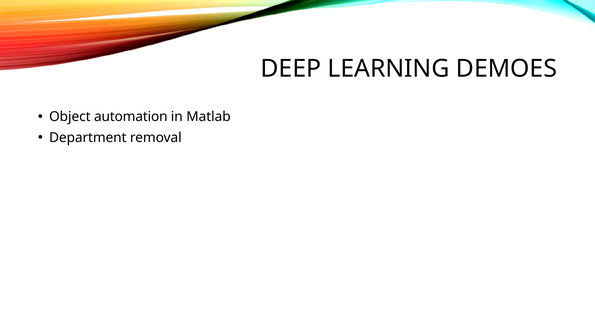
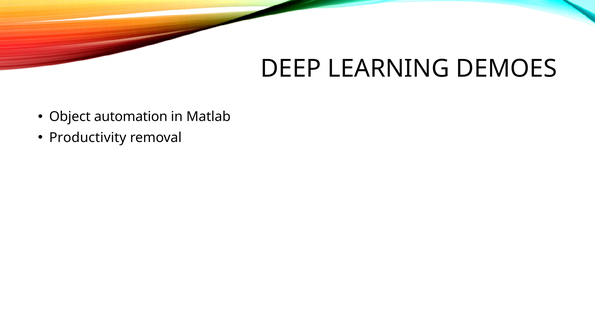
Department: Department -> Productivity
